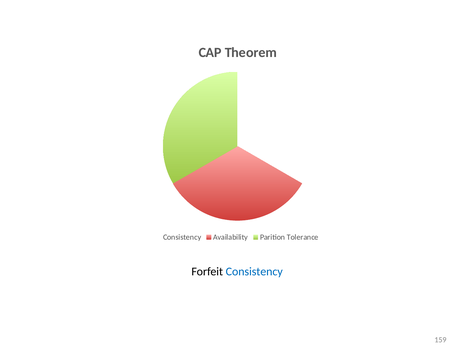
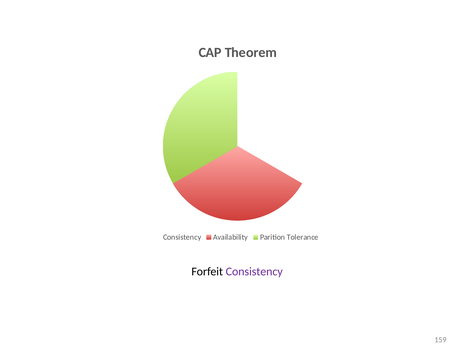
Consistency at (254, 272) colour: blue -> purple
